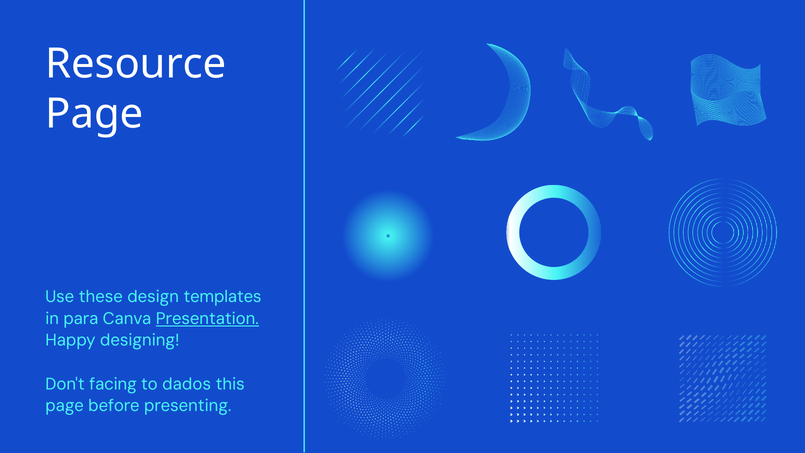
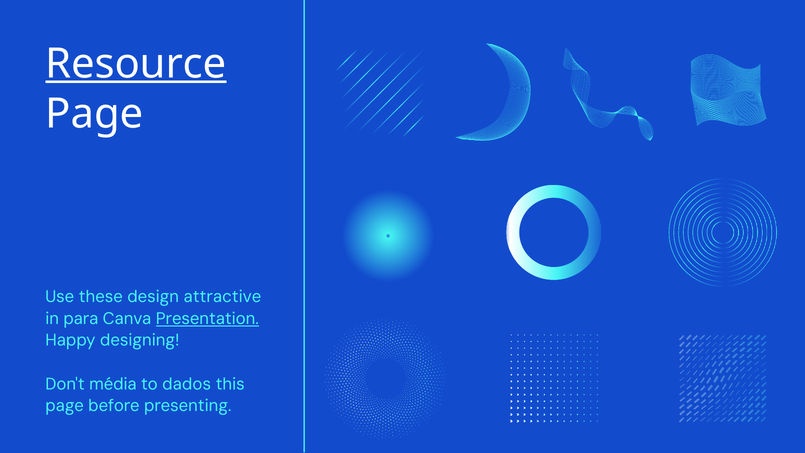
Resource underline: none -> present
templates: templates -> attractive
facing: facing -> média
